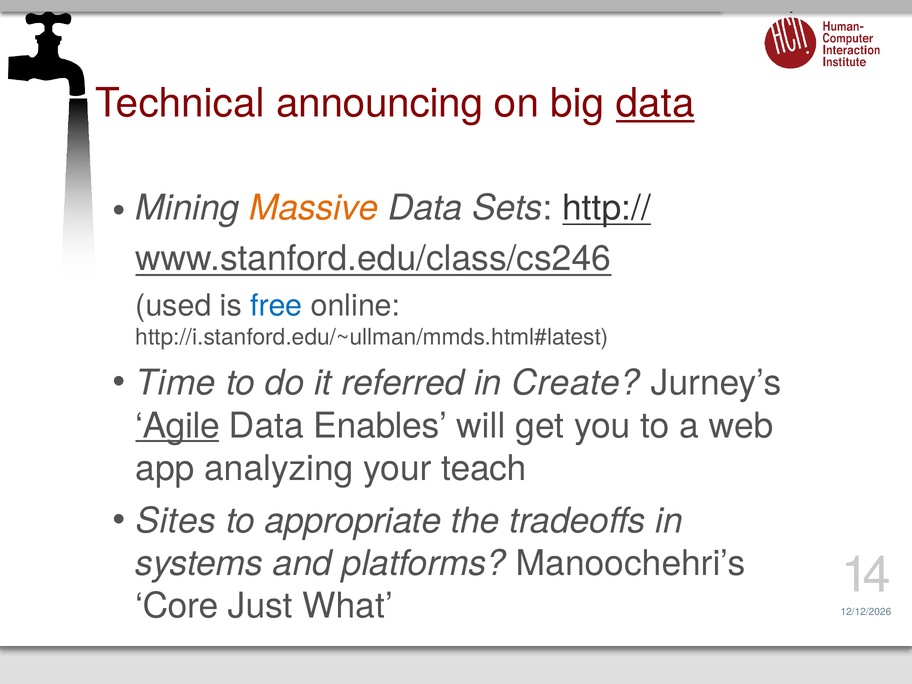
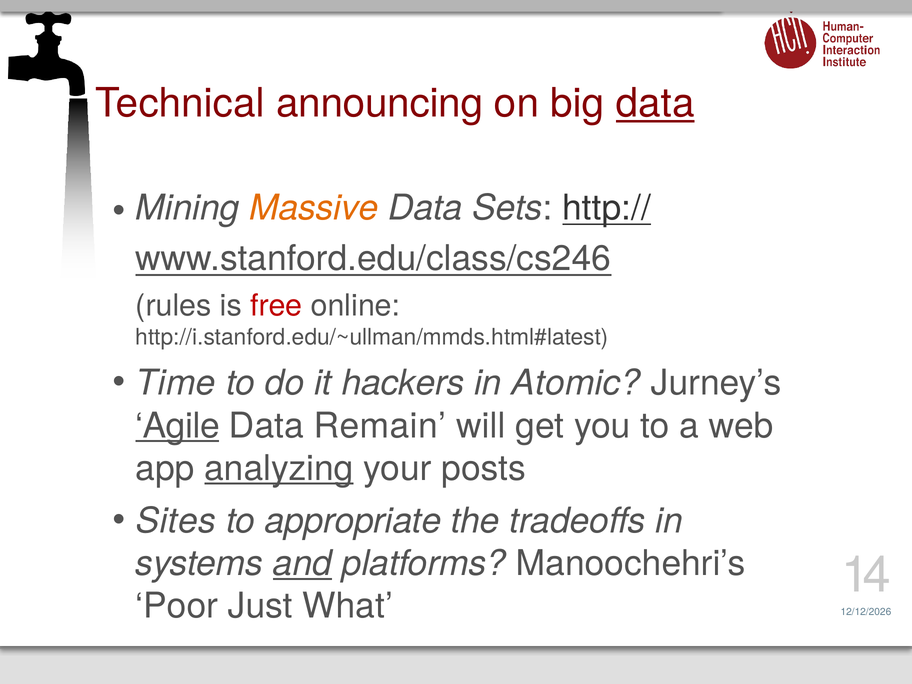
used: used -> rules
free colour: blue -> red
referred: referred -> hackers
Create: Create -> Atomic
Enables: Enables -> Remain
analyzing underline: none -> present
teach: teach -> posts
and underline: none -> present
Core: Core -> Poor
